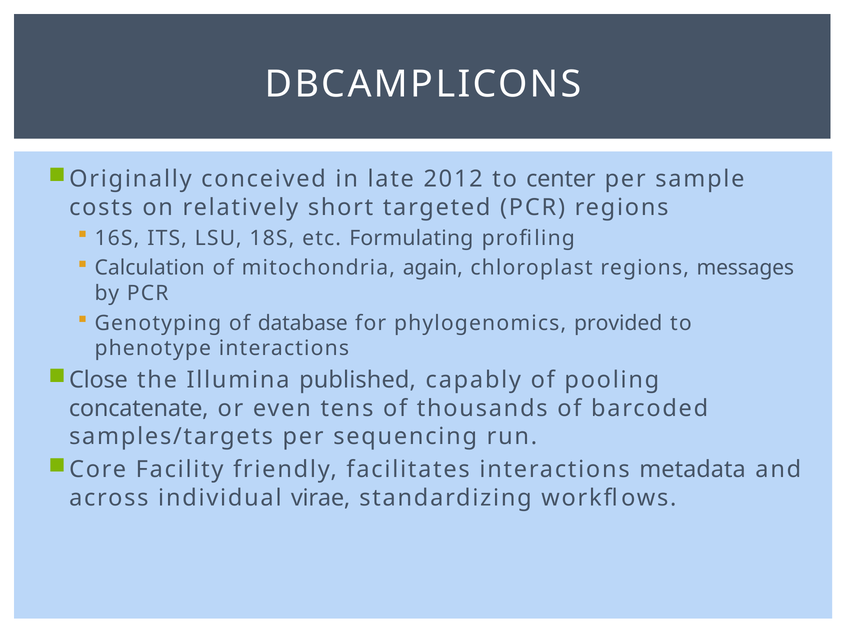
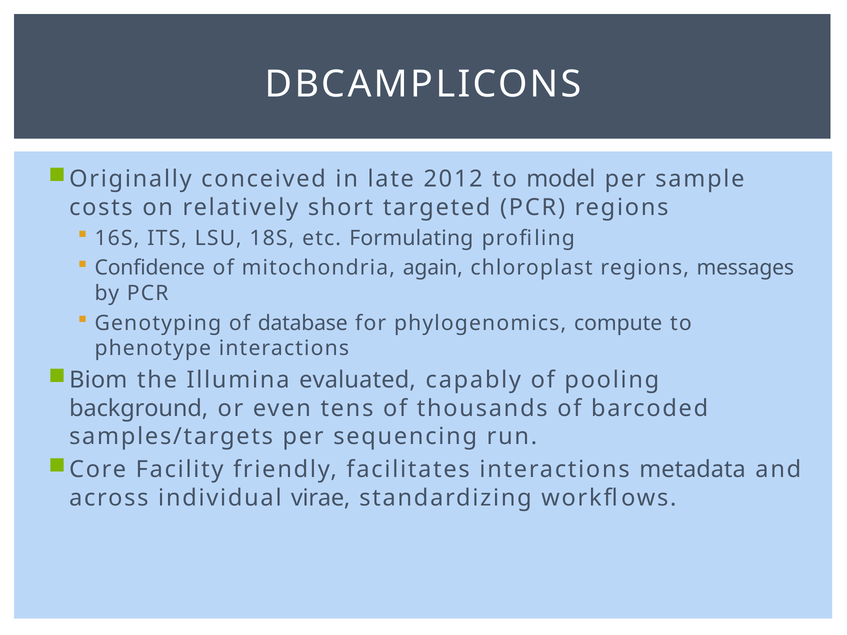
center: center -> model
Calculation: Calculation -> Confidence
provided: provided -> compute
Close: Close -> Biom
published: published -> evaluated
concatenate: concatenate -> background
